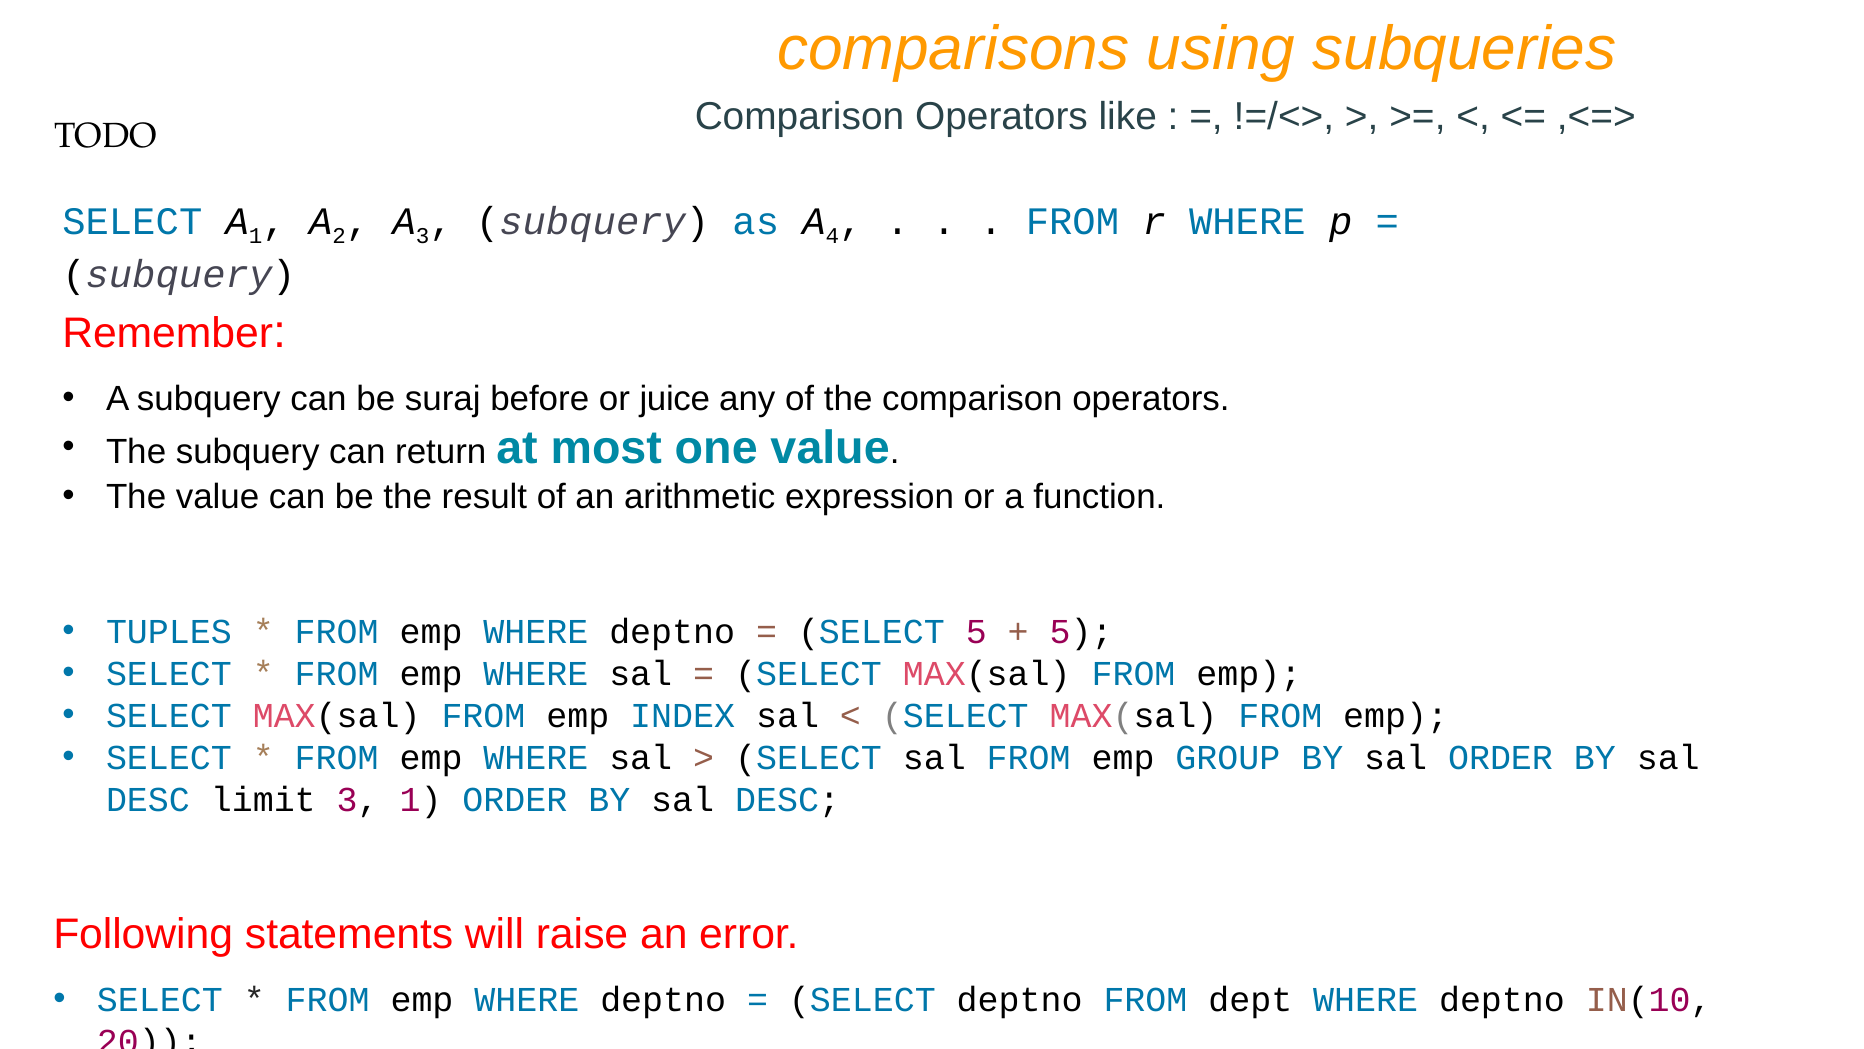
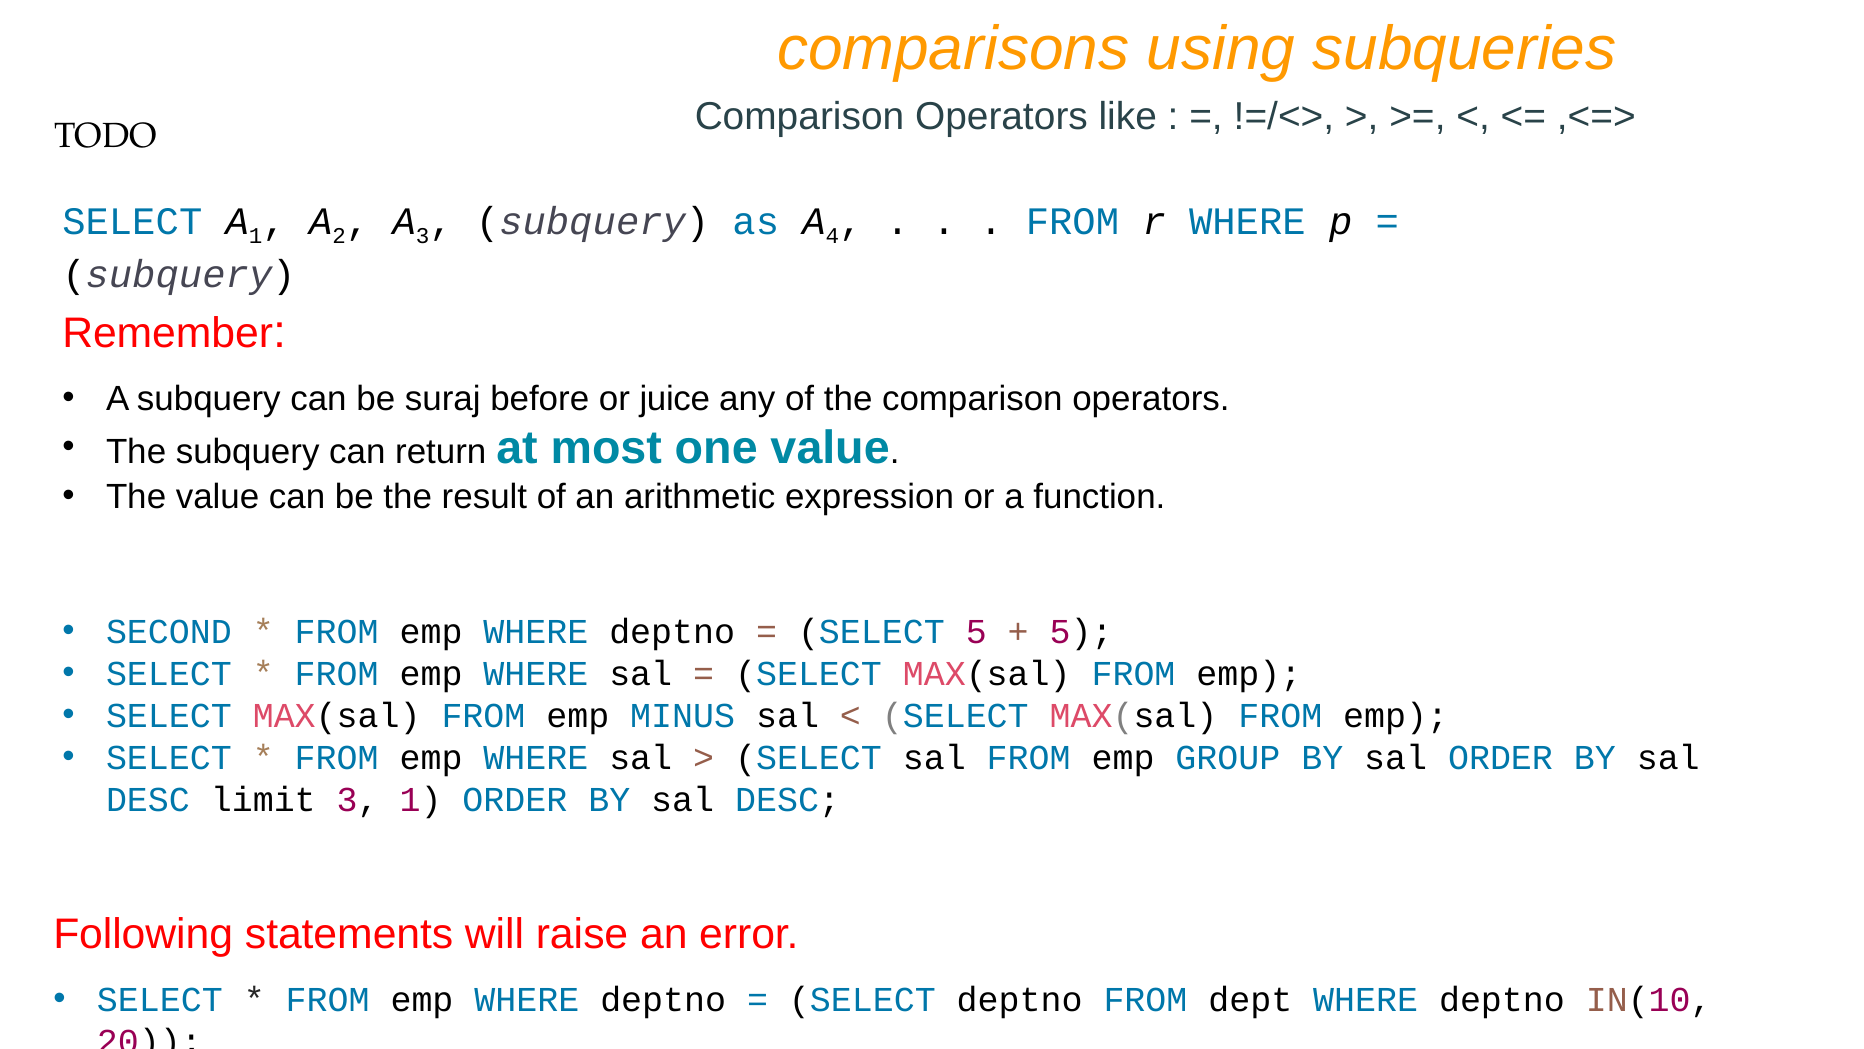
TUPLES: TUPLES -> SECOND
INDEX: INDEX -> MINUS
